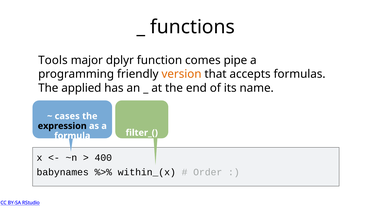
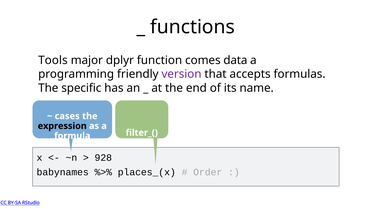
pipe: pipe -> data
version colour: orange -> purple
applied: applied -> specific
400: 400 -> 928
within_(x: within_(x -> places_(x
